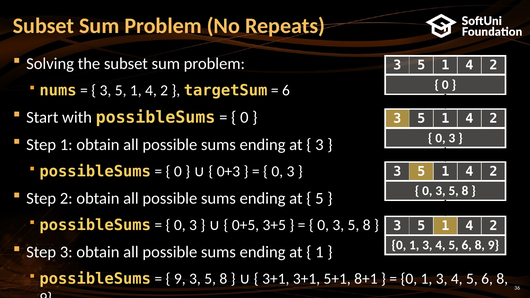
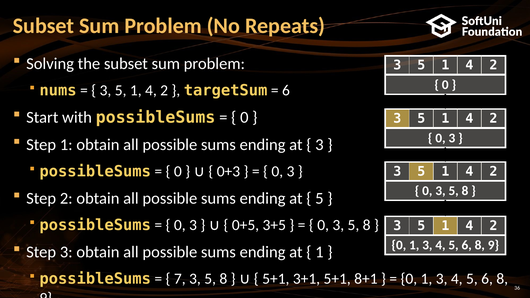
9 at (180, 279): 9 -> 7
3+1 at (276, 279): 3+1 -> 5+1
